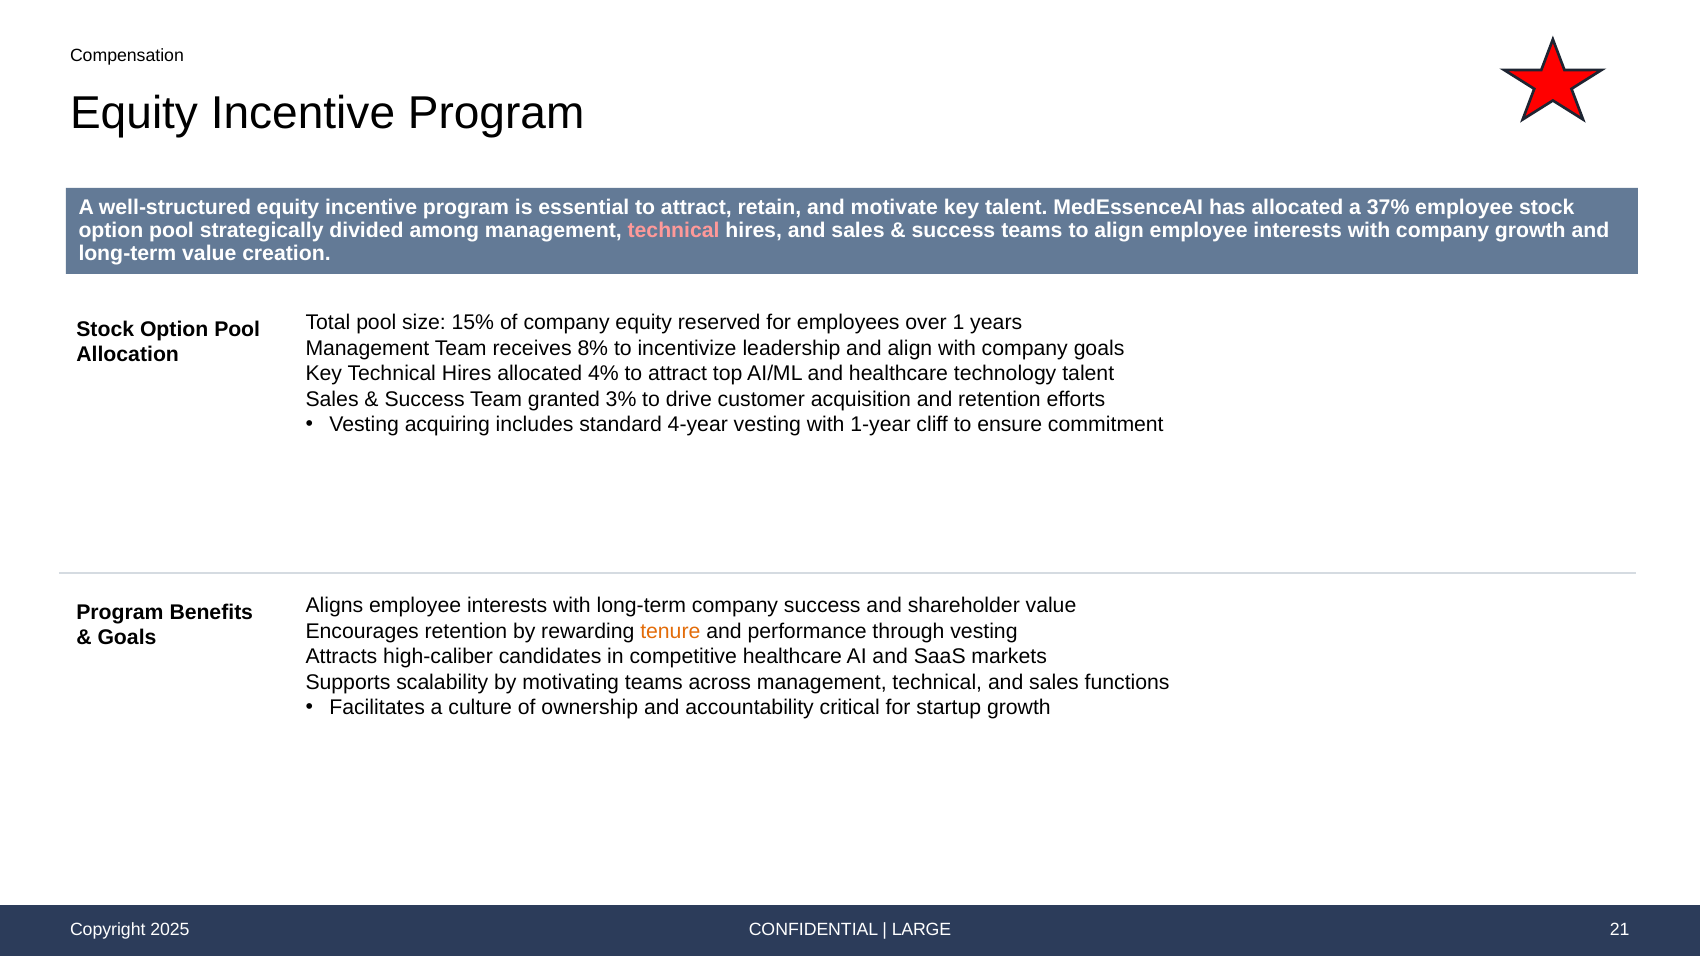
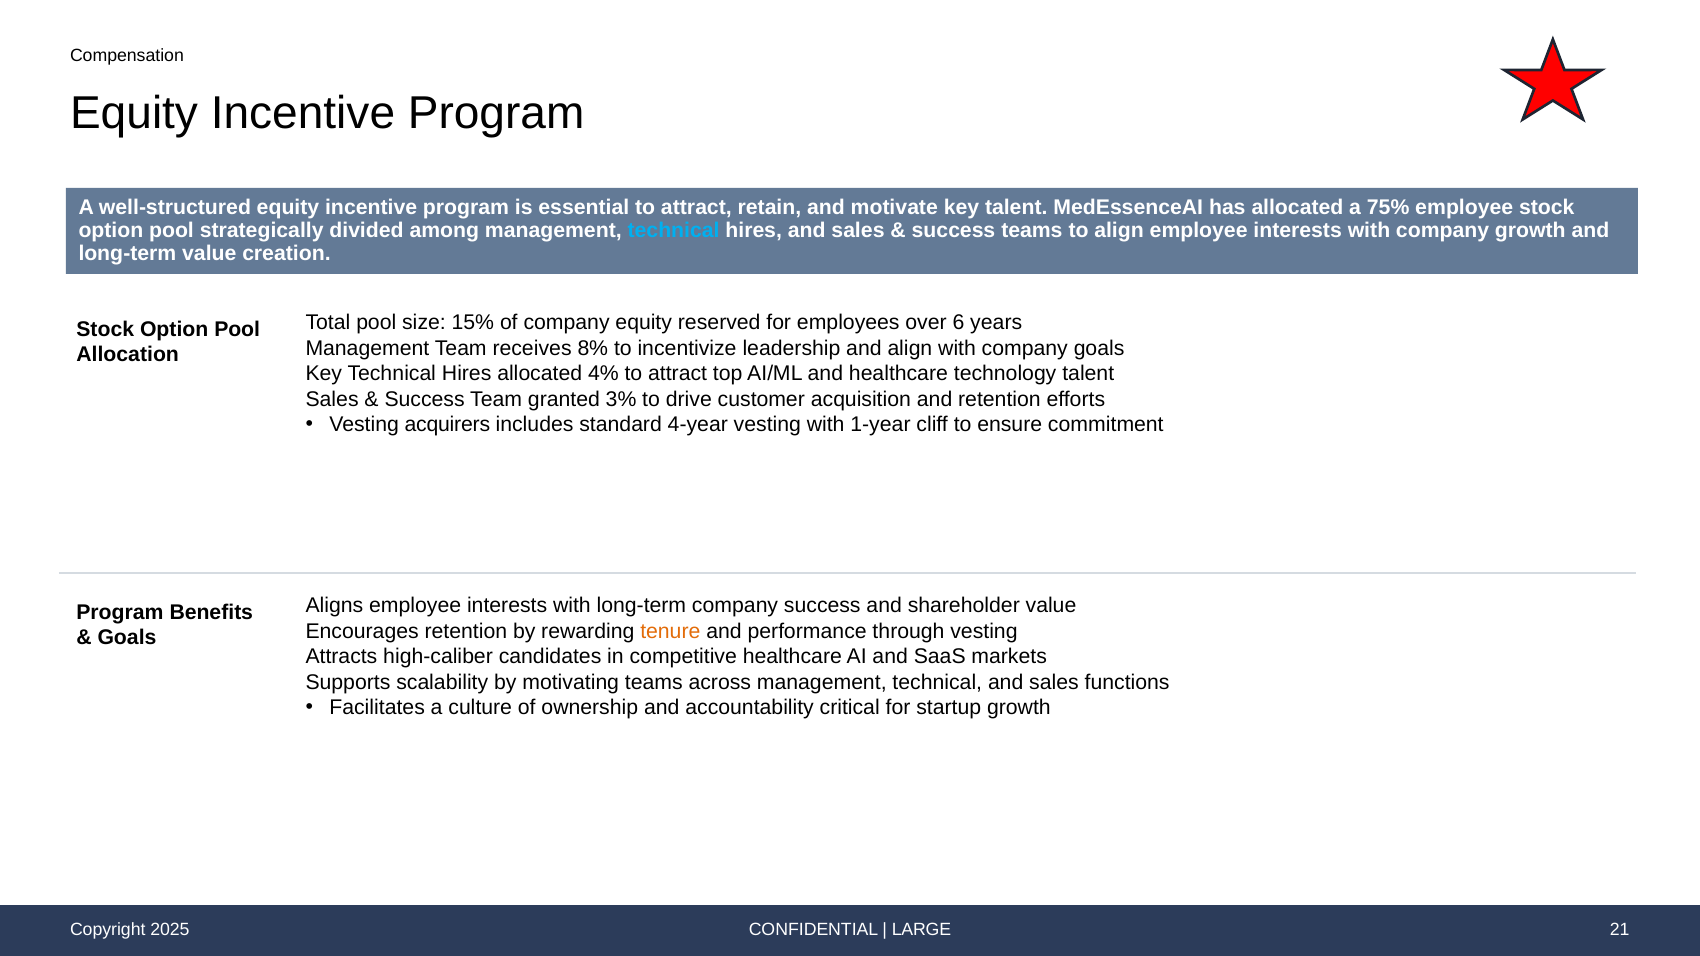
37%: 37% -> 75%
technical at (674, 231) colour: pink -> light blue
1: 1 -> 6
acquiring: acquiring -> acquirers
